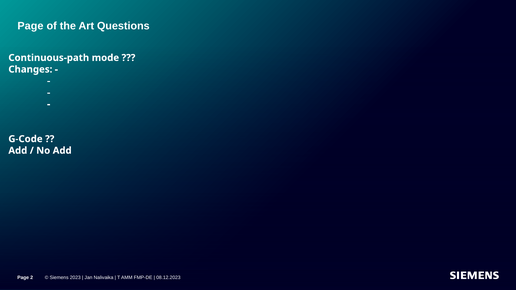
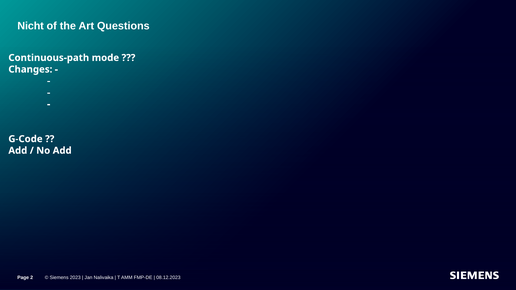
Page at (30, 26): Page -> Nicht
